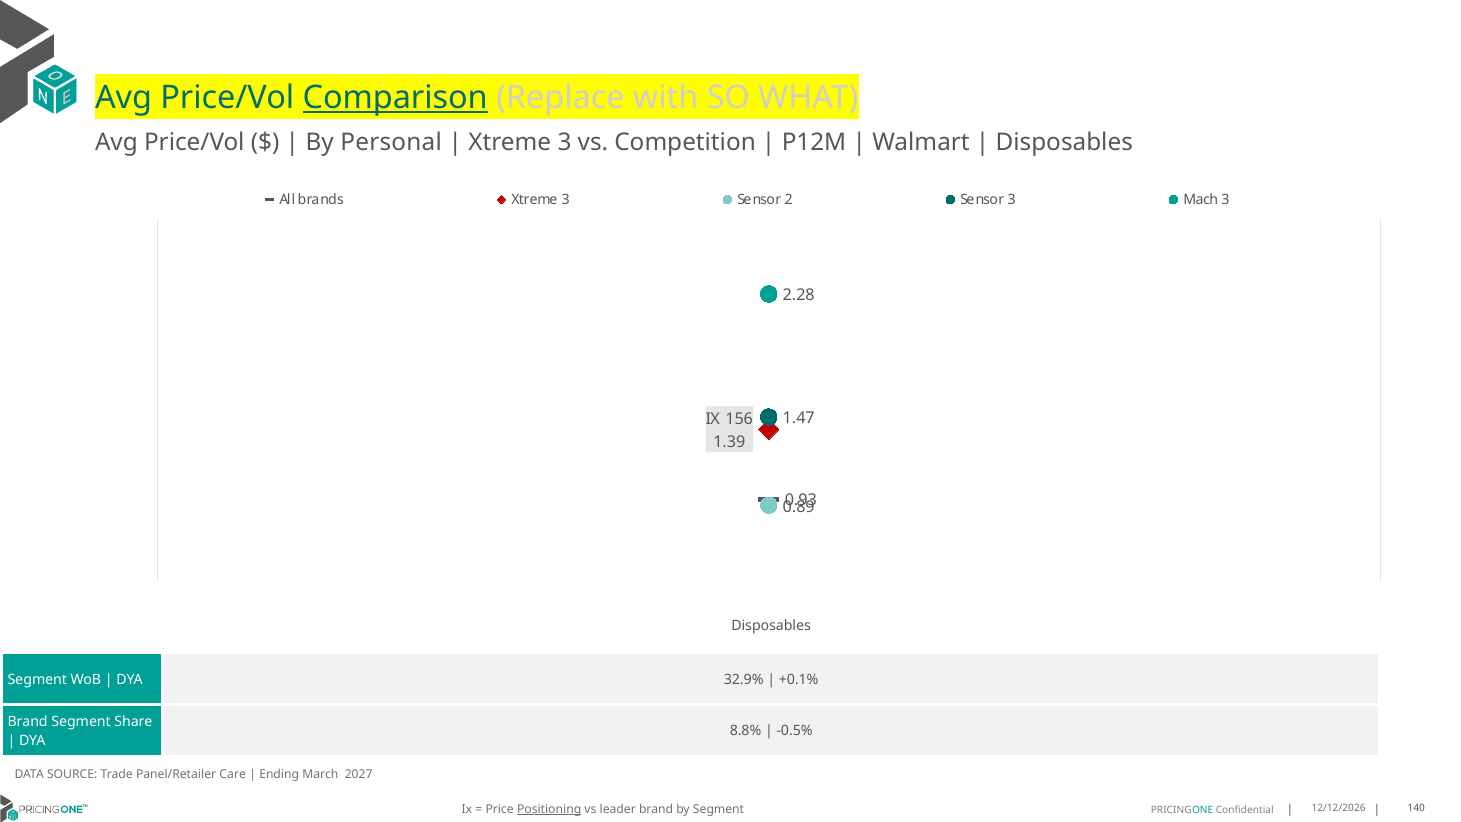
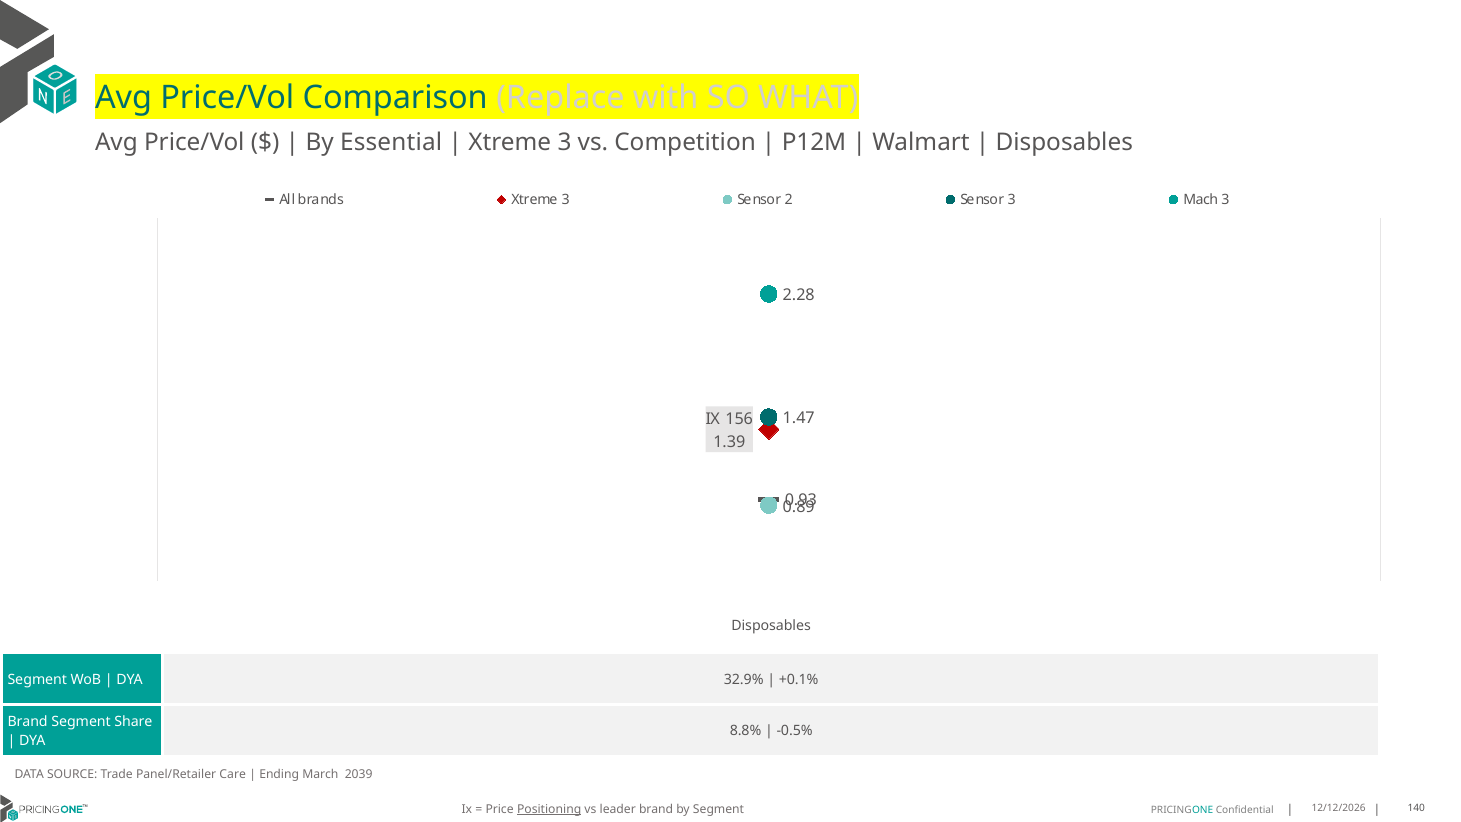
Comparison underline: present -> none
Personal: Personal -> Essential
2027: 2027 -> 2039
